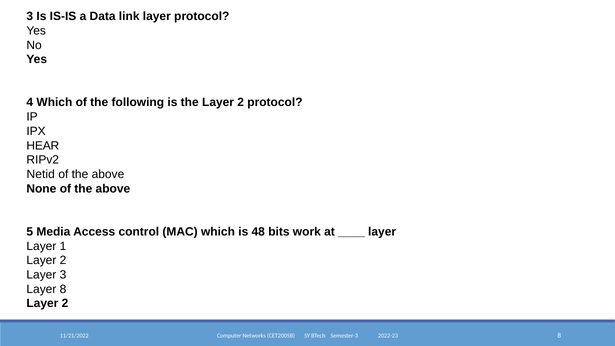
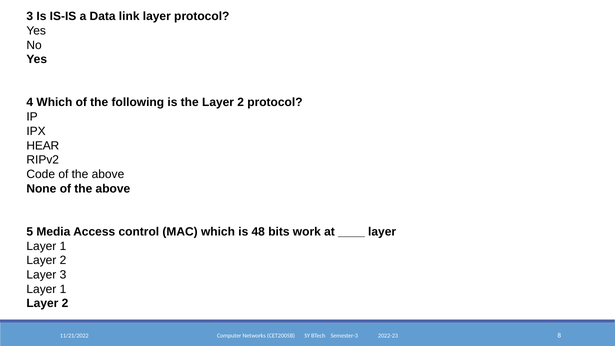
Netid: Netid -> Code
8 at (63, 289): 8 -> 1
